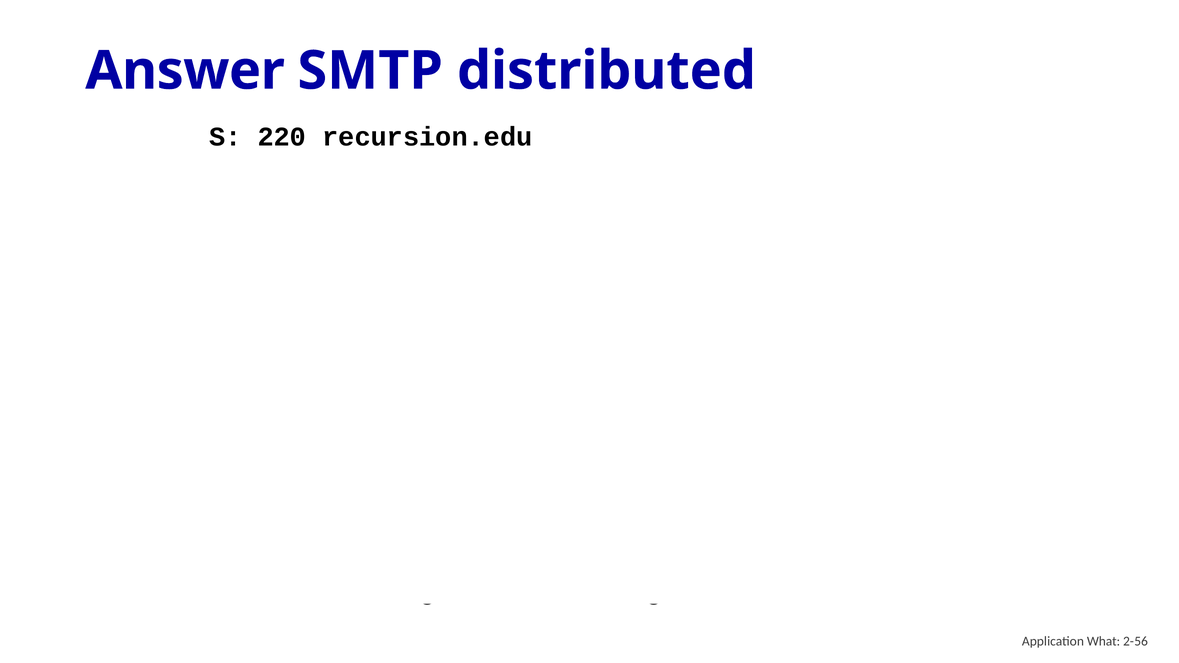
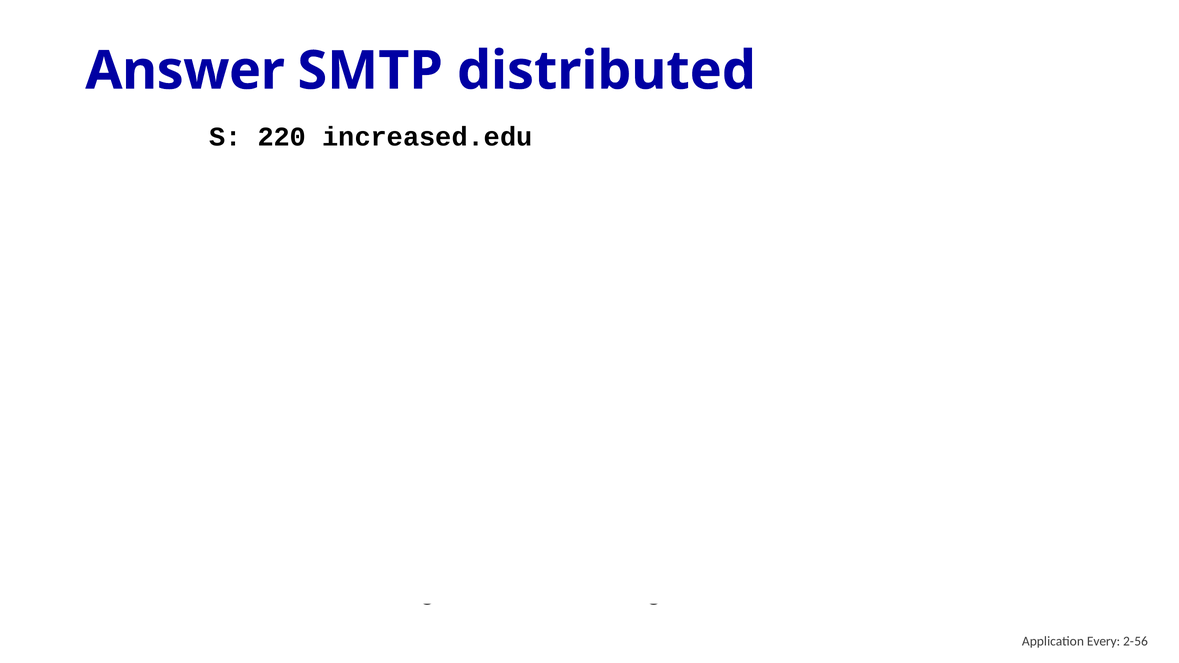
recursion.edu: recursion.edu -> increased.edu
What: What -> Every
